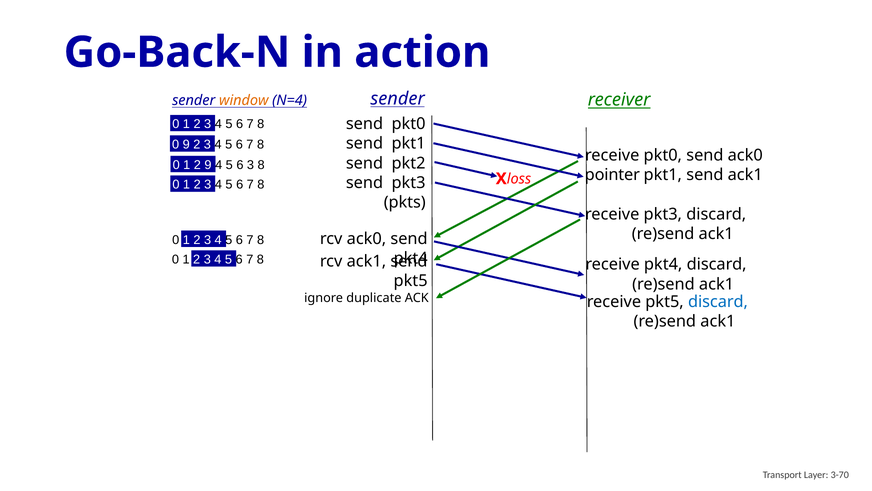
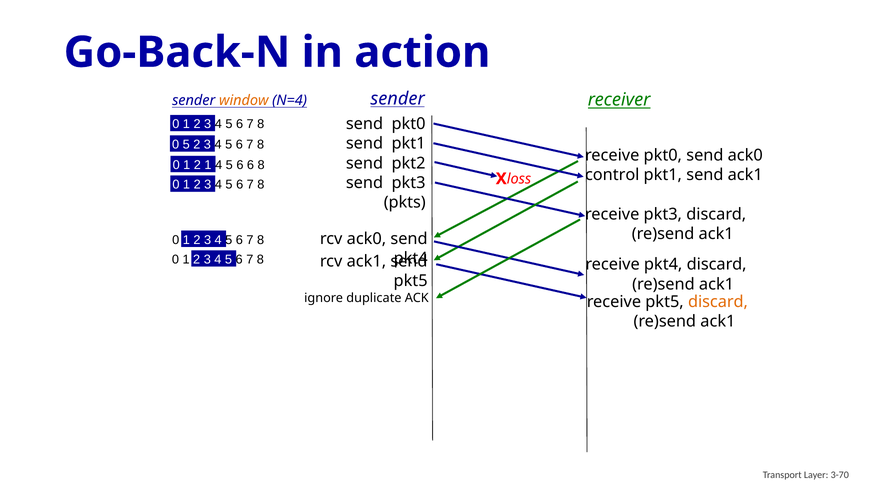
0 9: 9 -> 5
2 9: 9 -> 1
6 3: 3 -> 6
pointer: pointer -> control
discard at (718, 302) colour: blue -> orange
